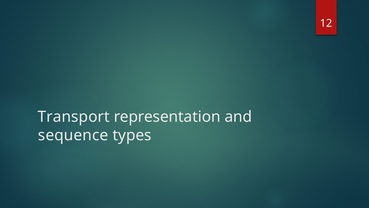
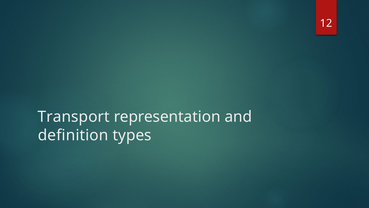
sequence: sequence -> definition
